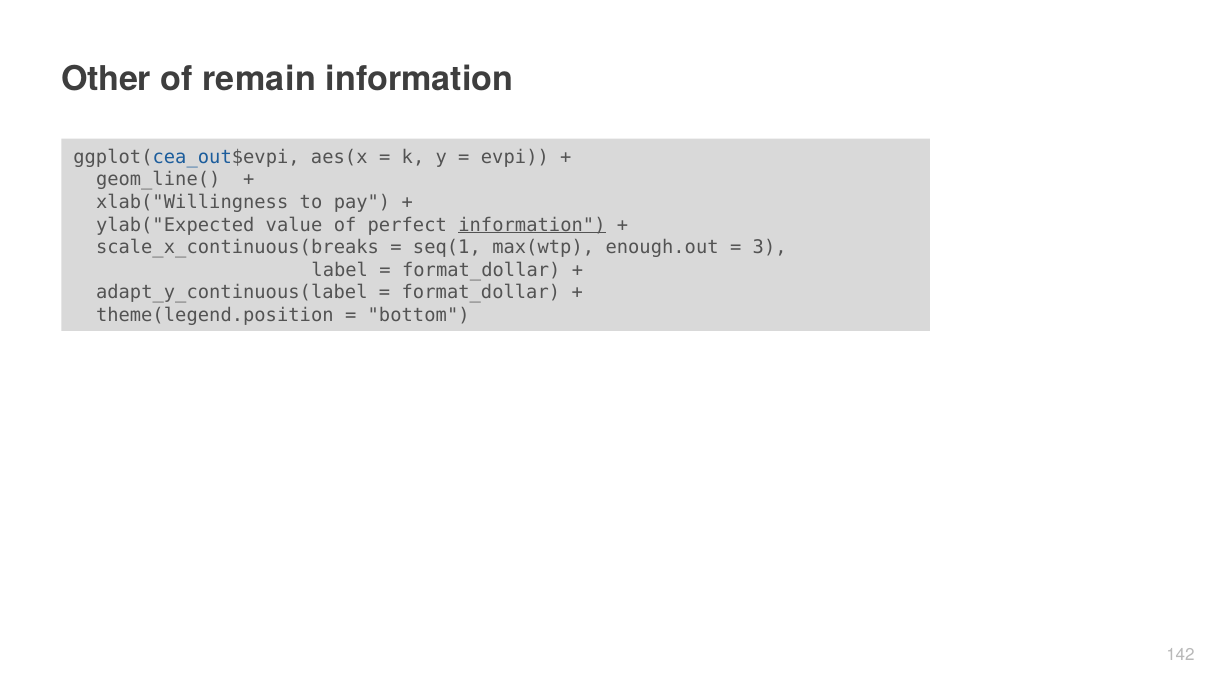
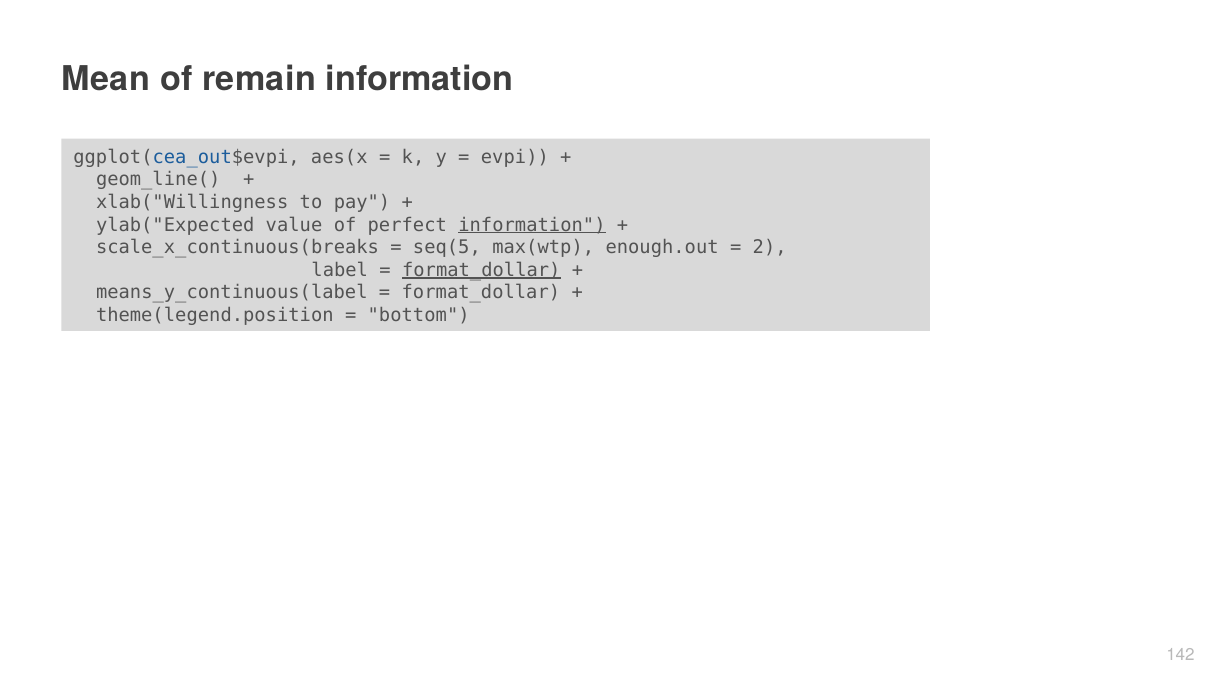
Other: Other -> Mean
seq(1: seq(1 -> seq(5
3: 3 -> 2
format_dollar at (481, 270) underline: none -> present
adapt_y_continuous(label: adapt_y_continuous(label -> means_y_continuous(label
